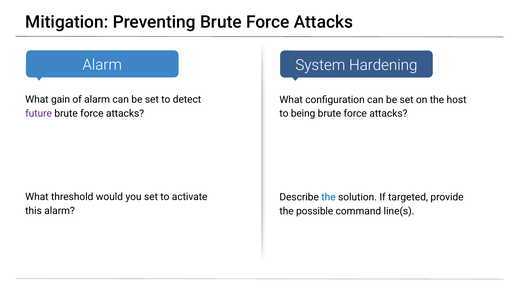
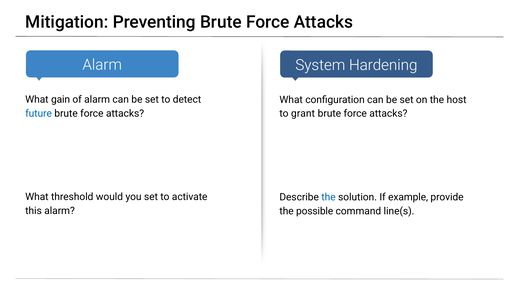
future colour: purple -> blue
being: being -> grant
targeted: targeted -> example
